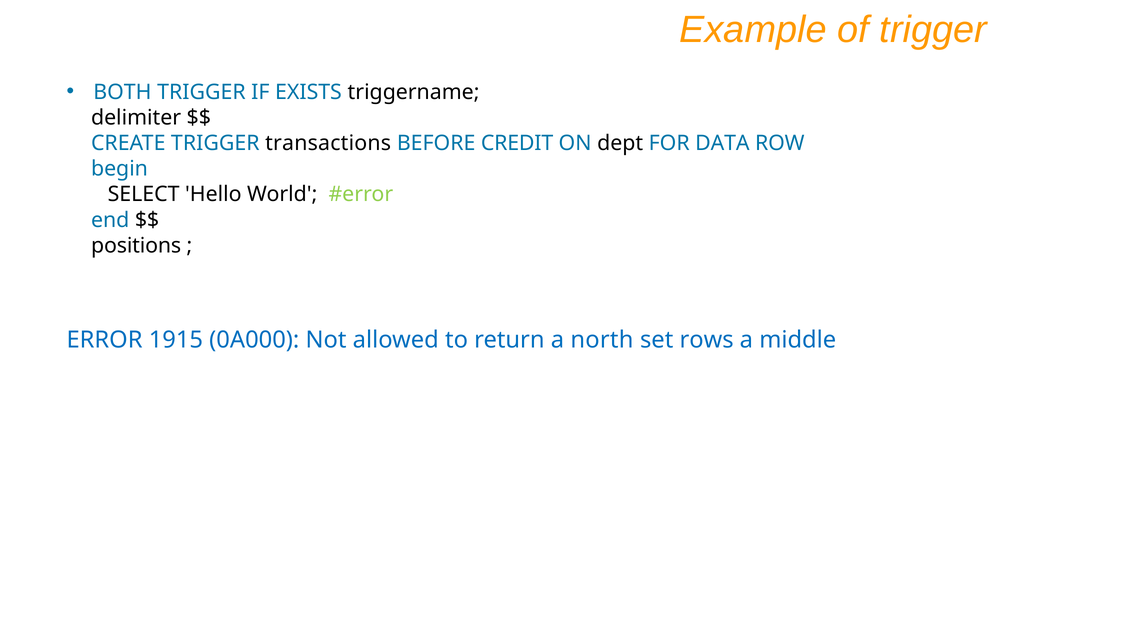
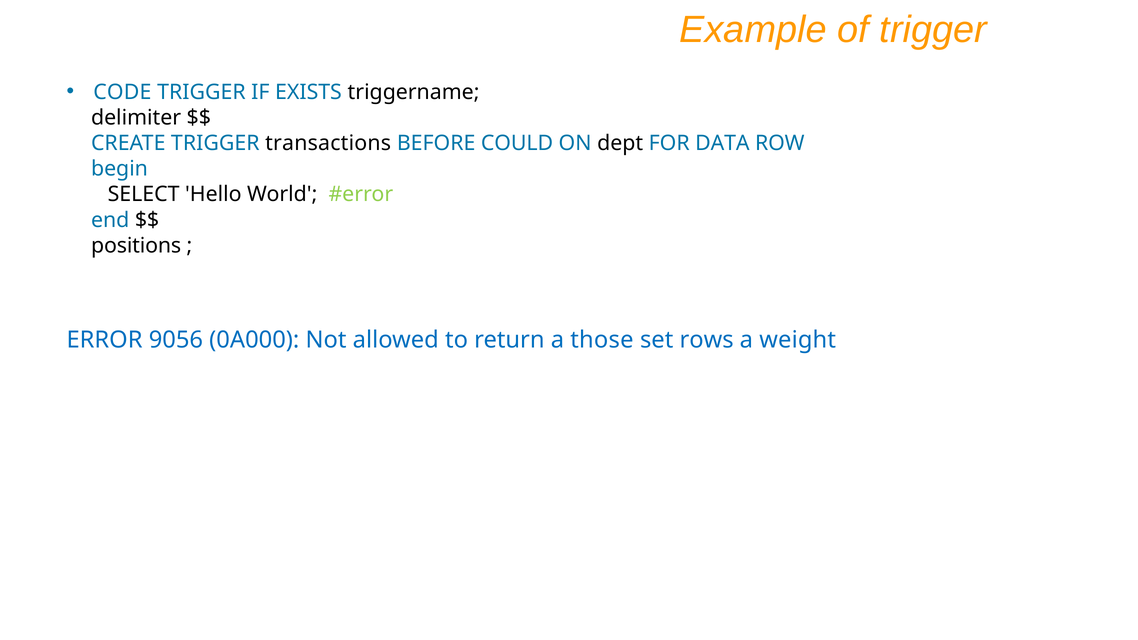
BOTH: BOTH -> CODE
CREDIT: CREDIT -> COULD
1915: 1915 -> 9056
north: north -> those
middle: middle -> weight
